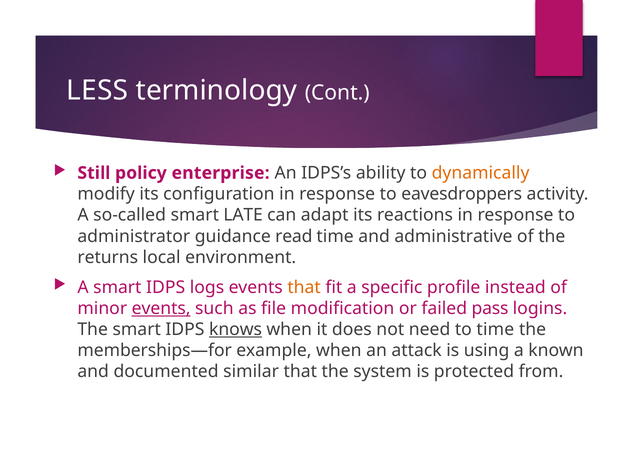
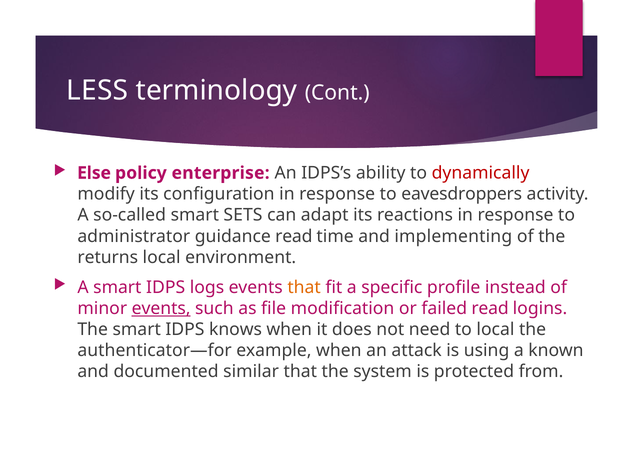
Still: Still -> Else
dynamically colour: orange -> red
LATE: LATE -> SETS
administrative: administrative -> implementing
failed pass: pass -> read
knows underline: present -> none
to time: time -> local
memberships—for: memberships—for -> authenticator—for
